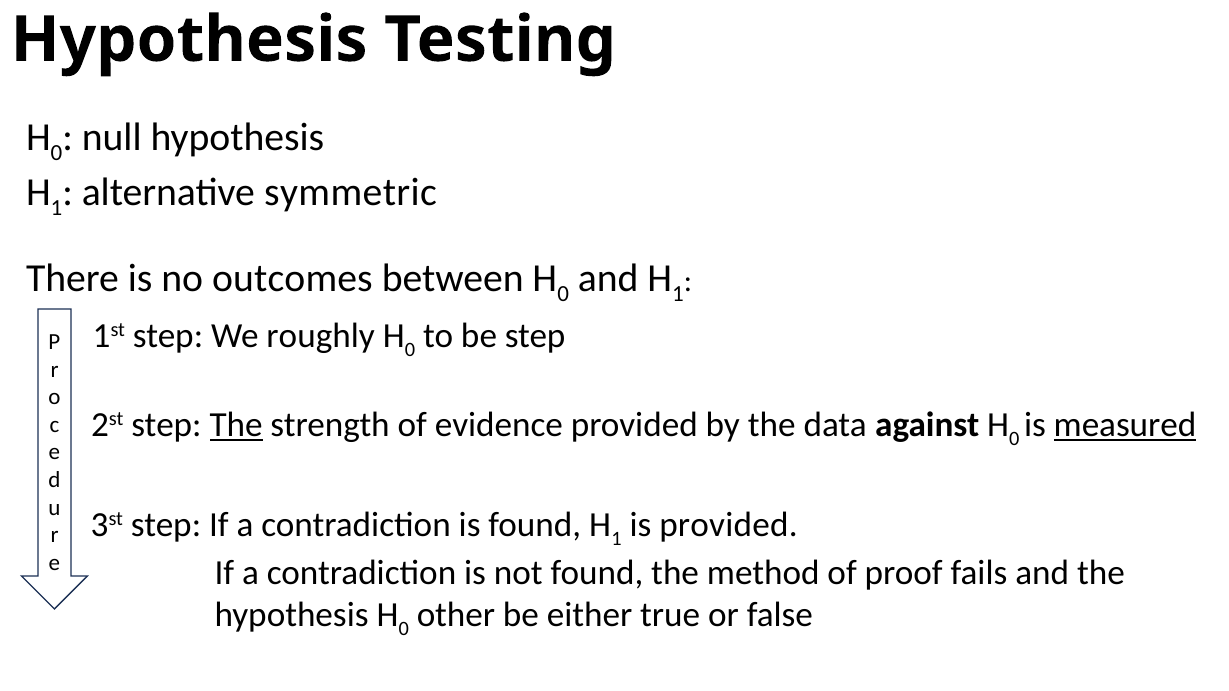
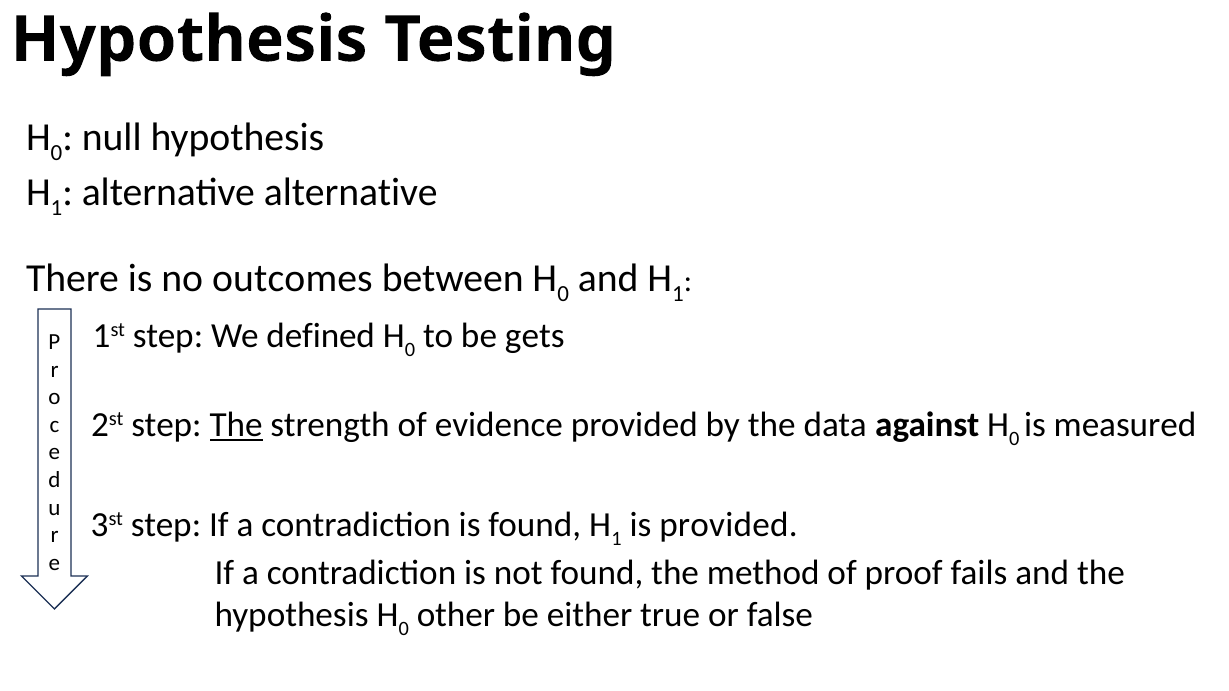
alternative symmetric: symmetric -> alternative
roughly: roughly -> defined
be step: step -> gets
measured underline: present -> none
